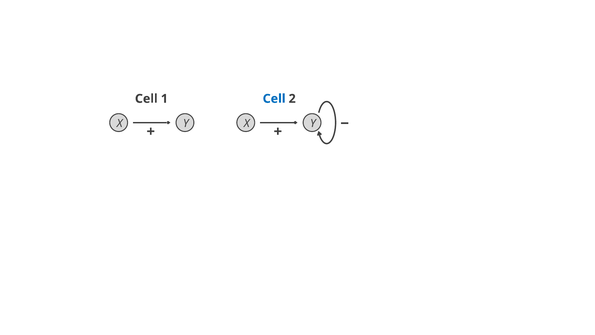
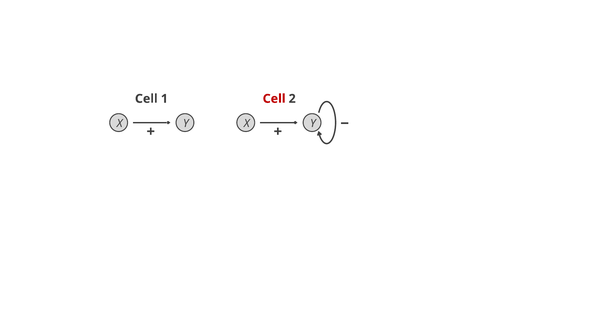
Cell at (274, 99) colour: blue -> red
